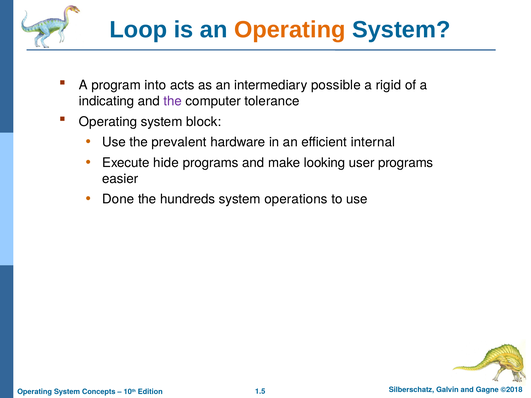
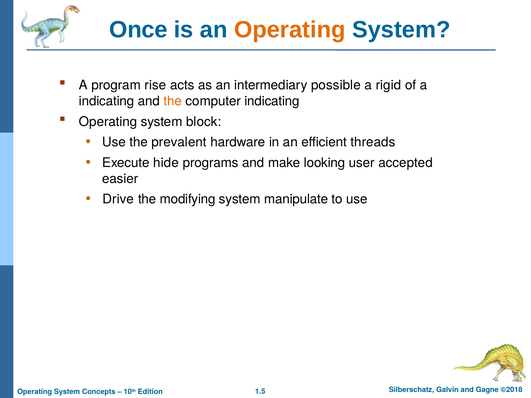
Loop: Loop -> Once
into: into -> rise
the at (173, 101) colour: purple -> orange
computer tolerance: tolerance -> indicating
internal: internal -> threads
user programs: programs -> accepted
Done: Done -> Drive
hundreds: hundreds -> modifying
operations: operations -> manipulate
